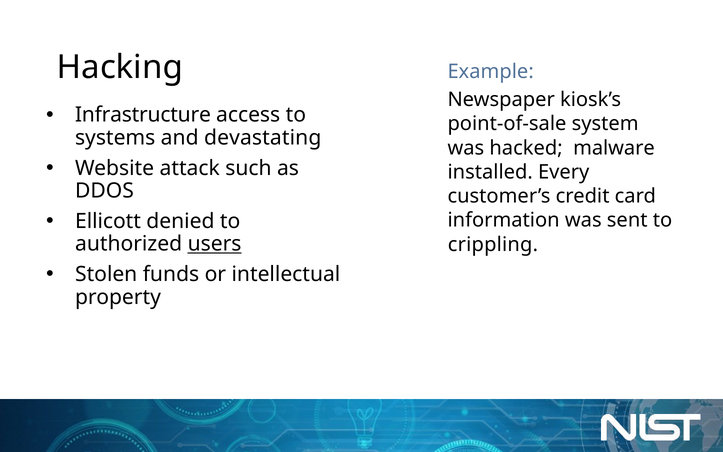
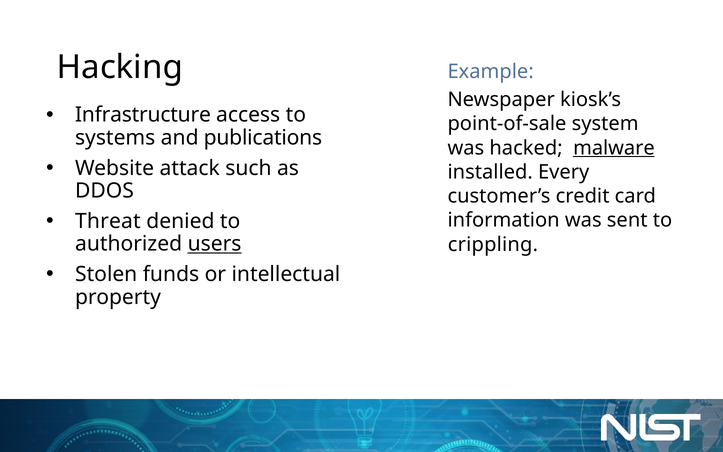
devastating: devastating -> publications
malware underline: none -> present
Ellicott: Ellicott -> Threat
